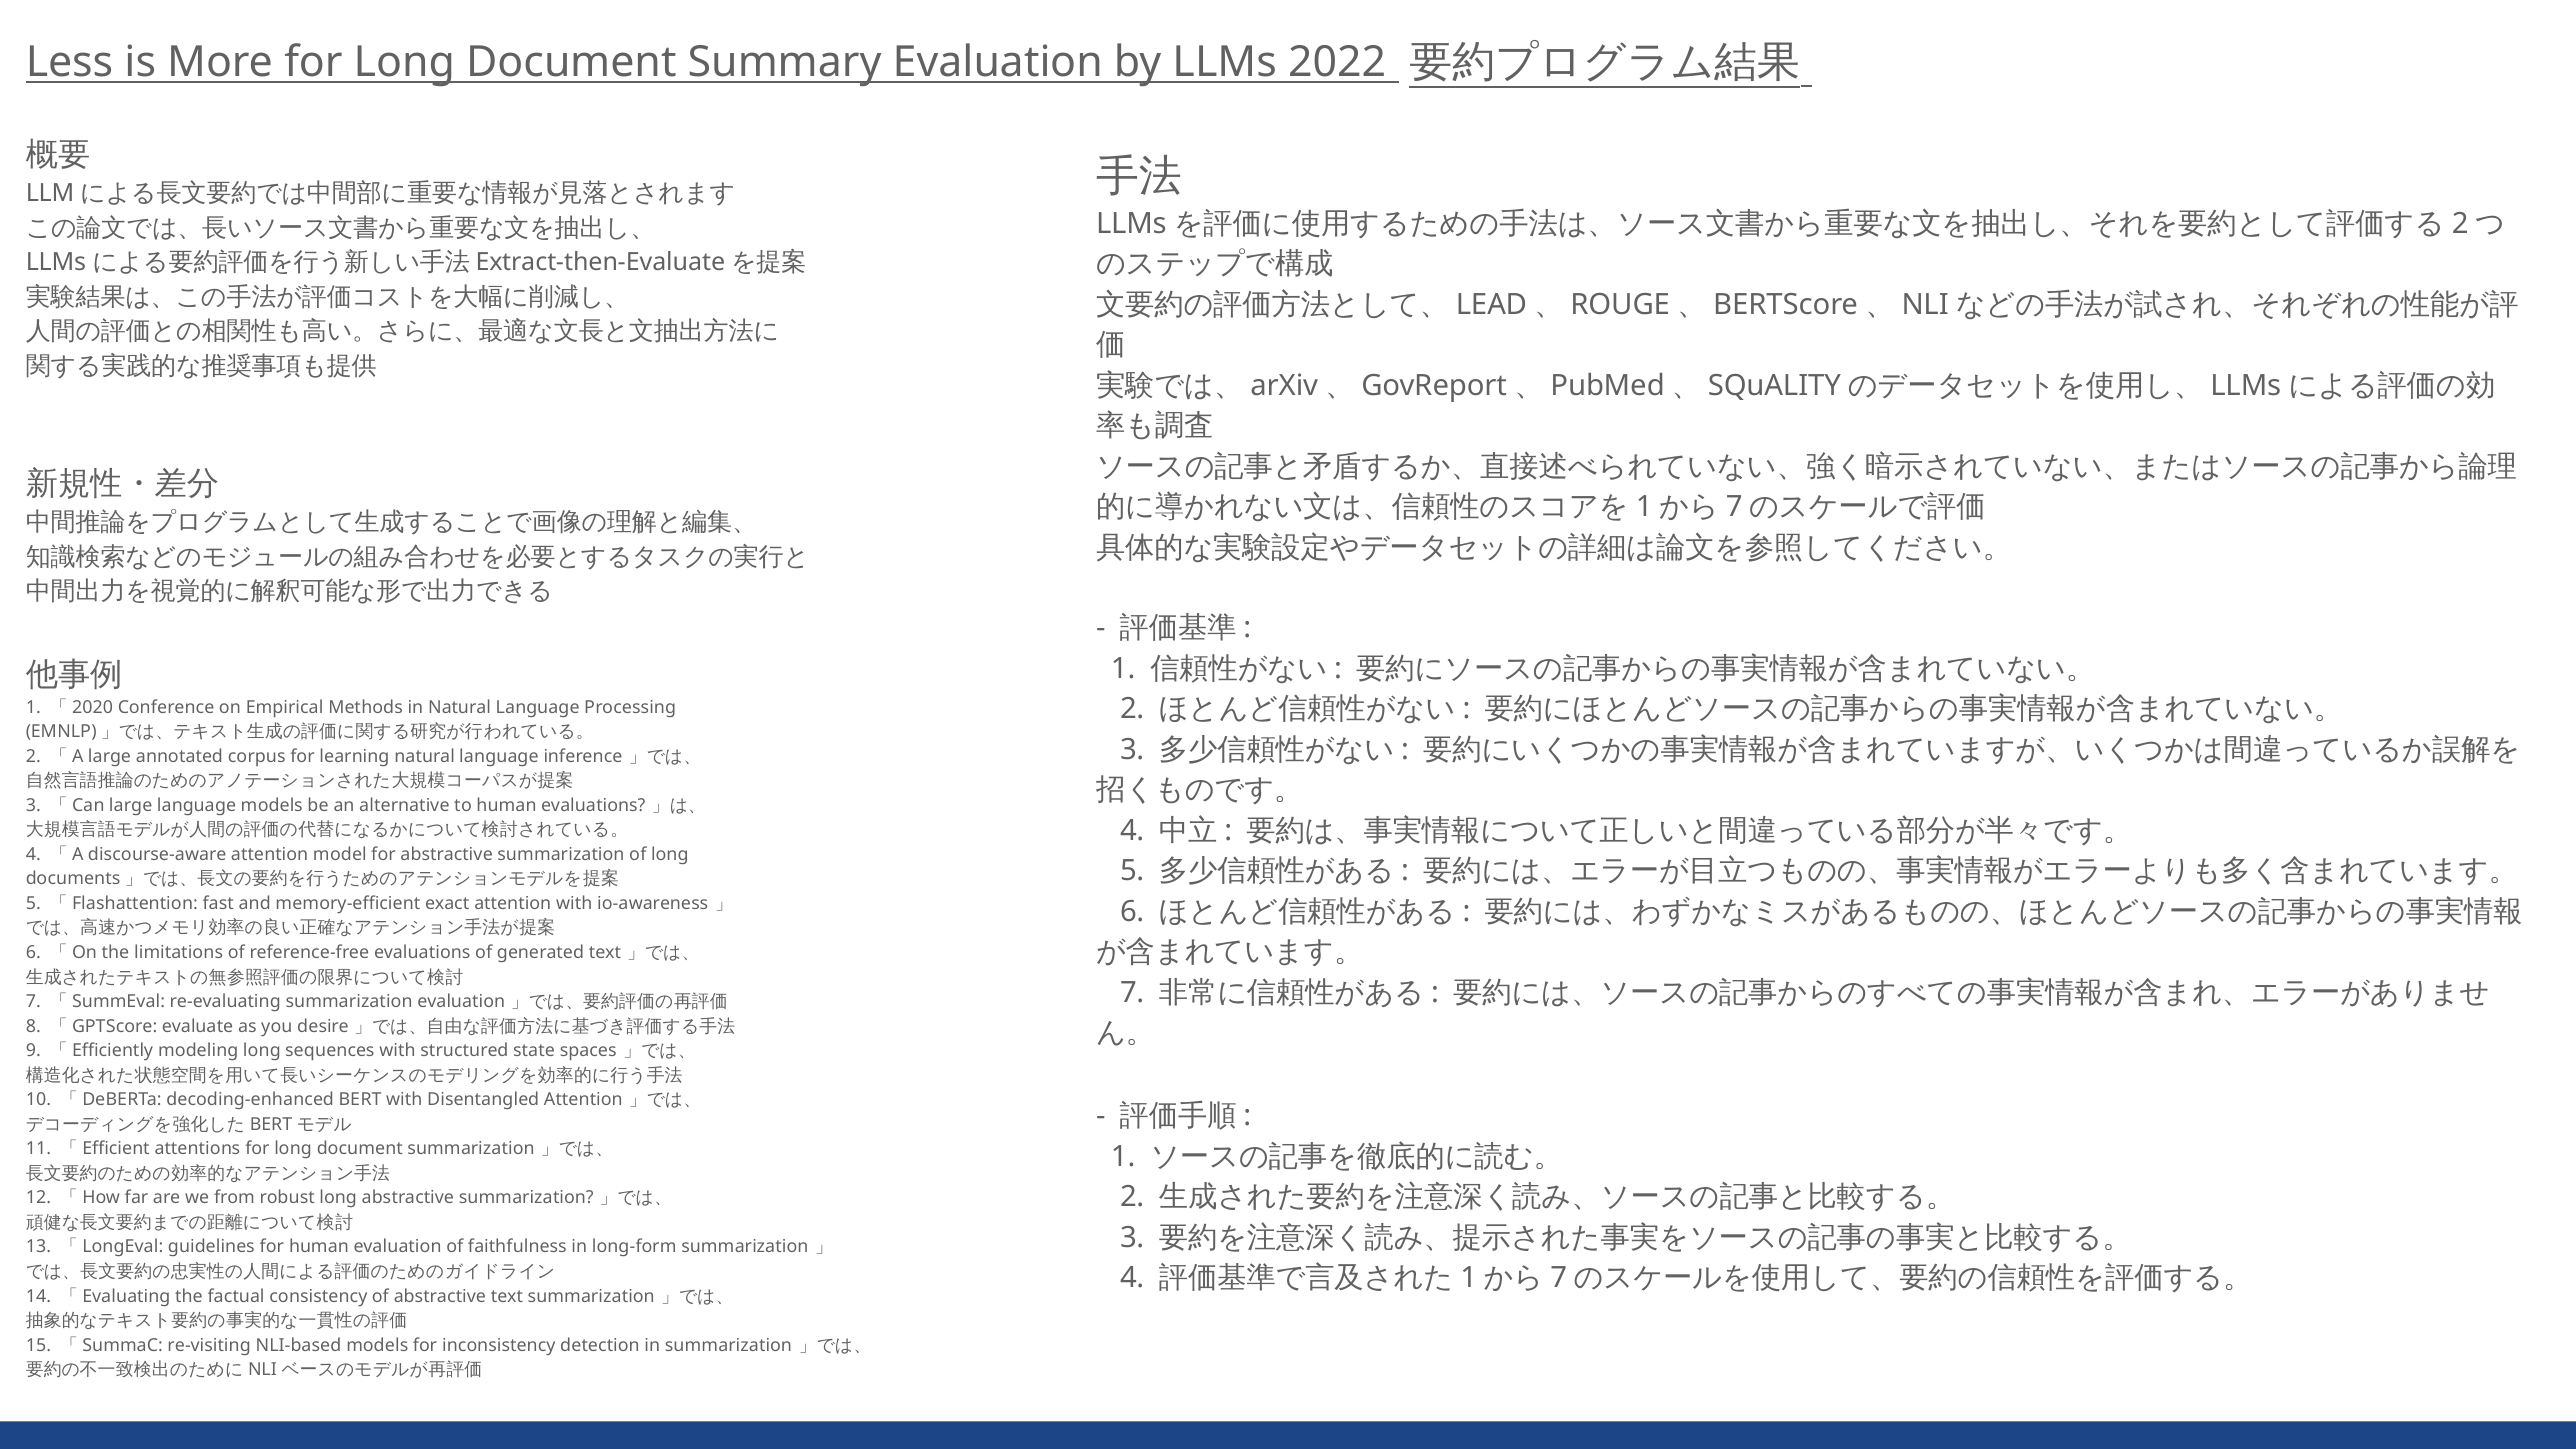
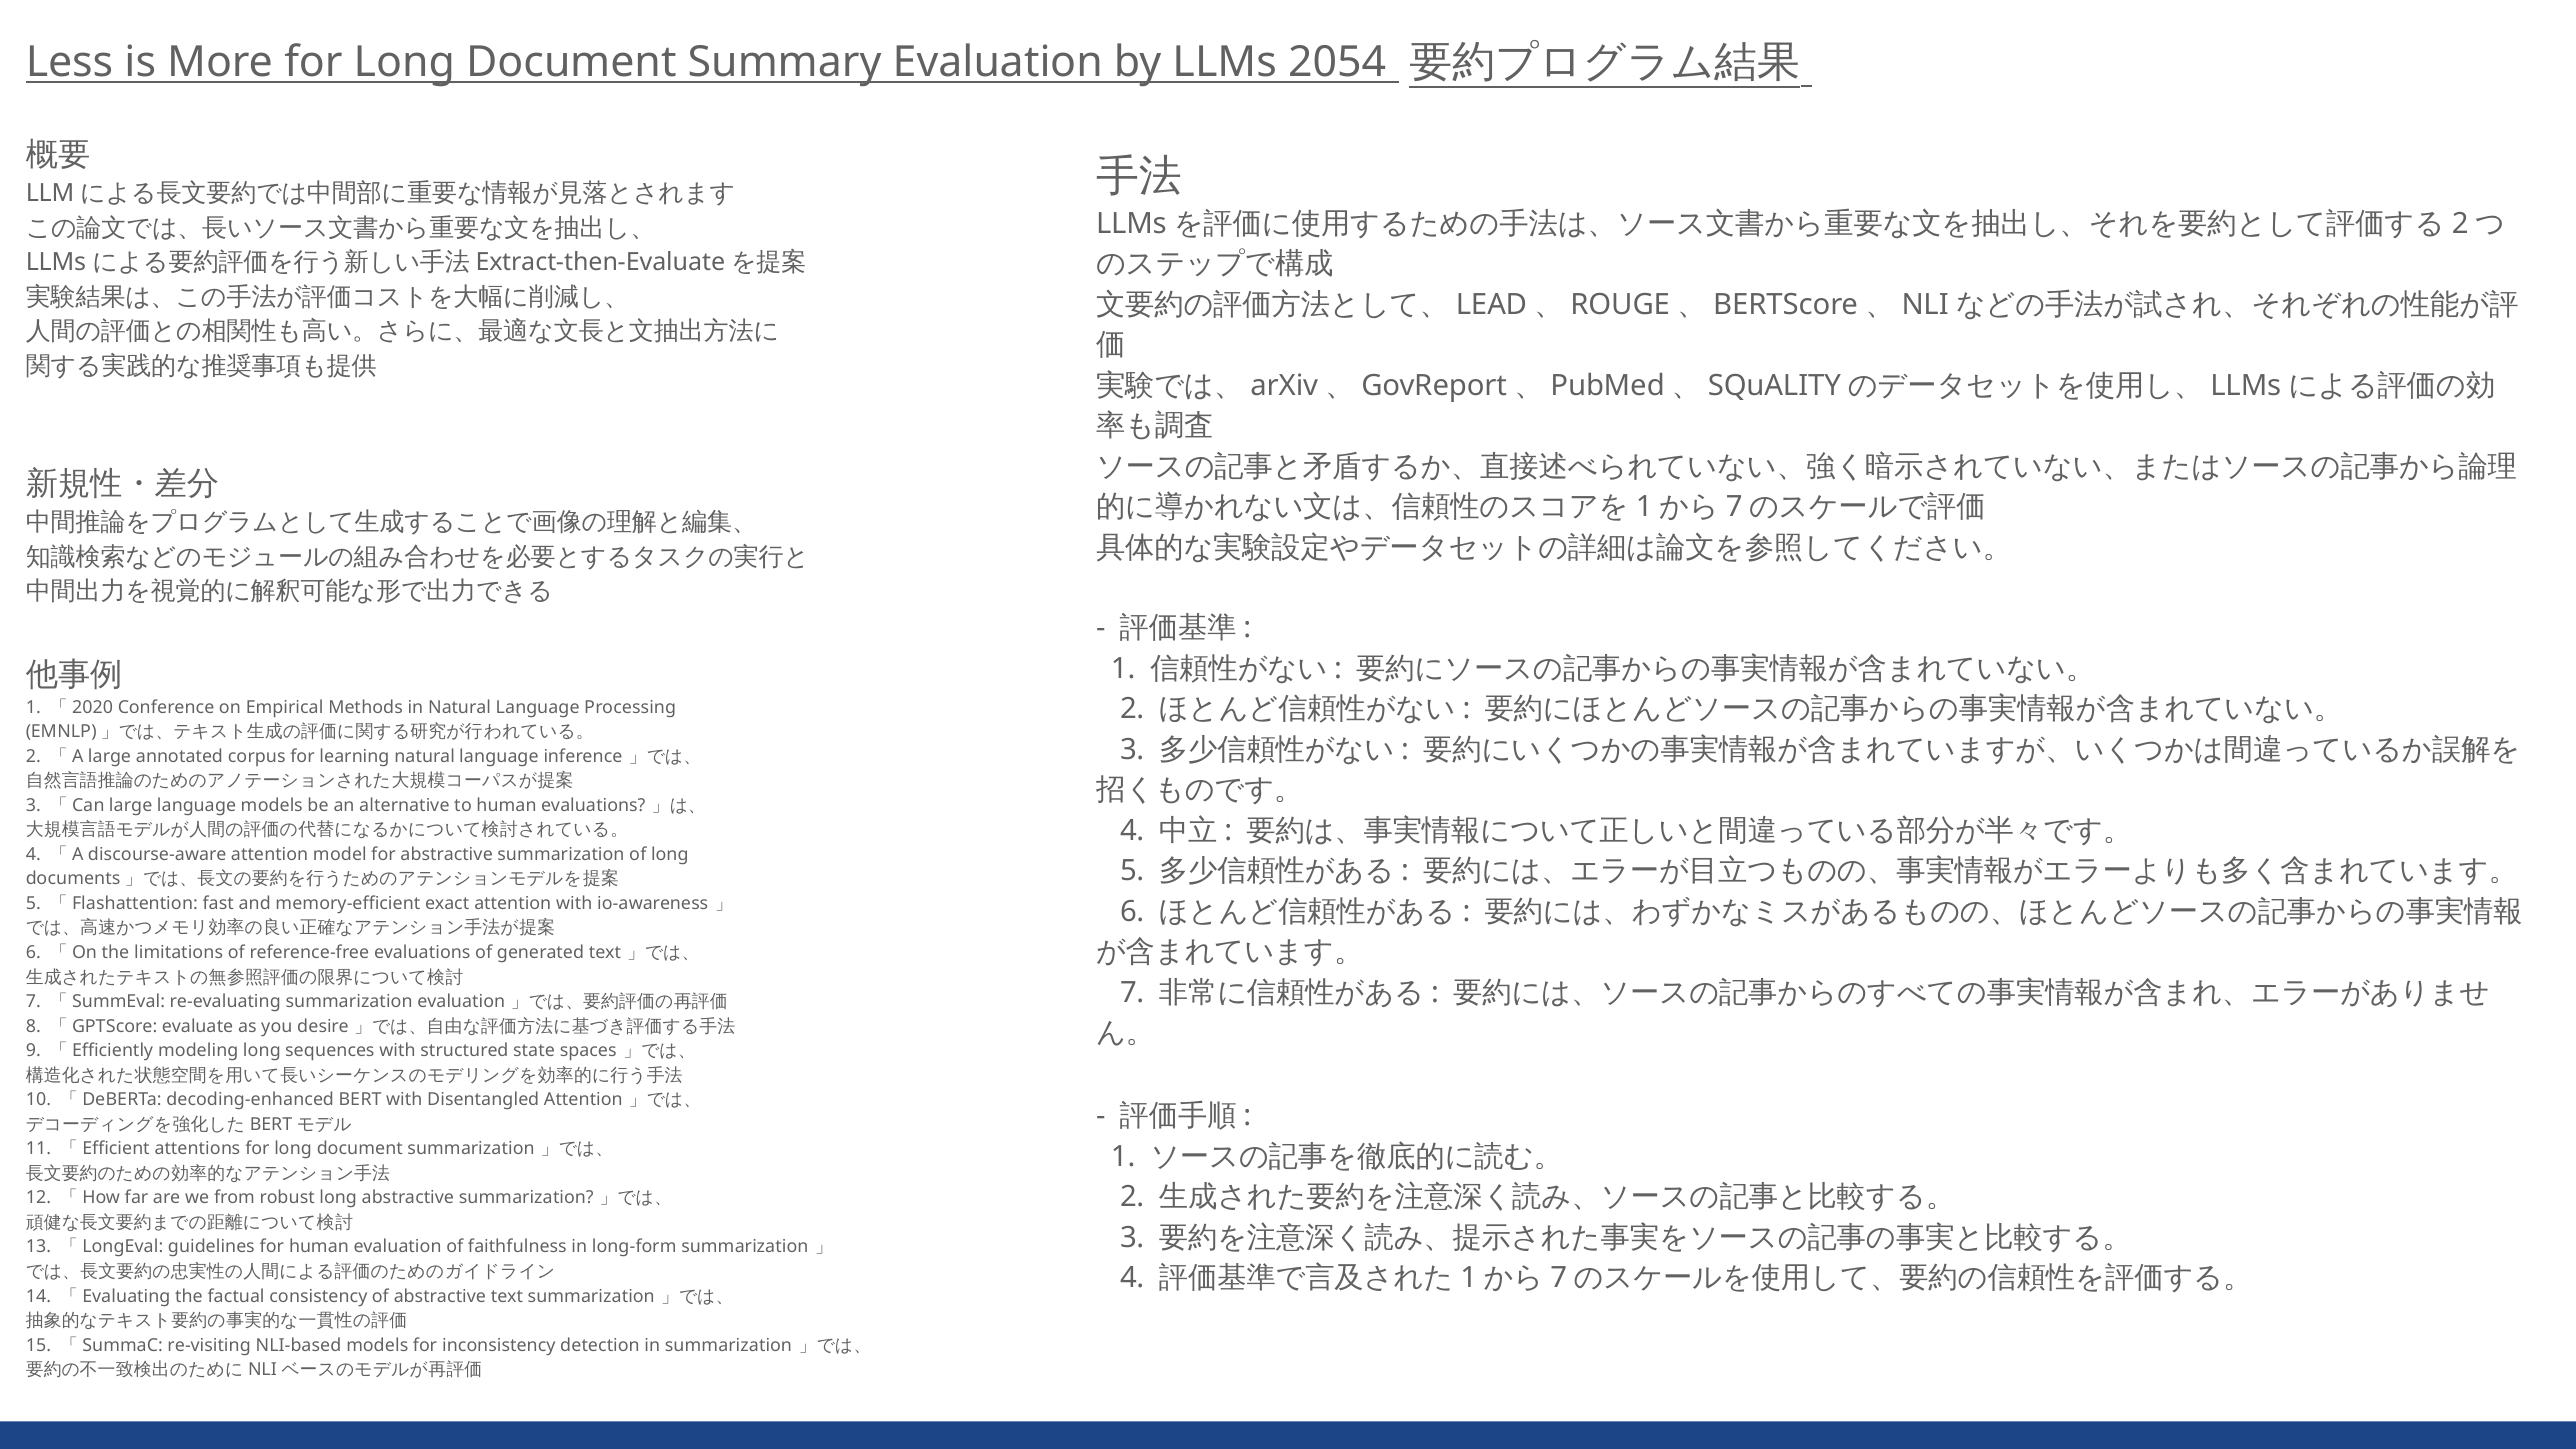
2022: 2022 -> 2054
